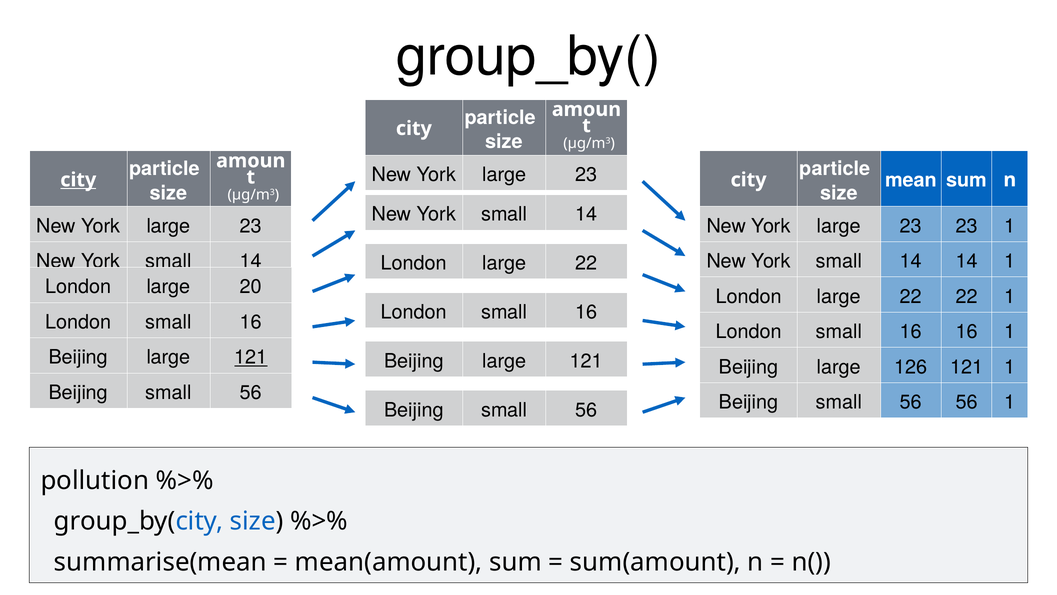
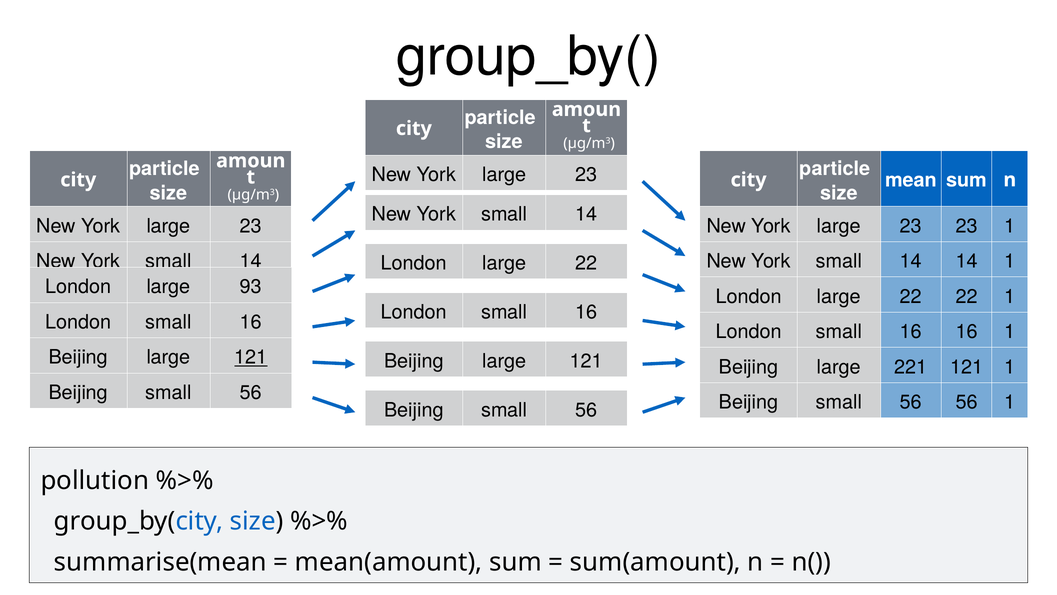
city at (78, 180) underline: present -> none
20: 20 -> 93
126: 126 -> 221
